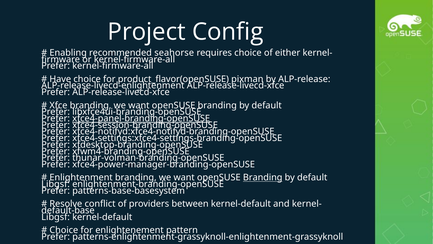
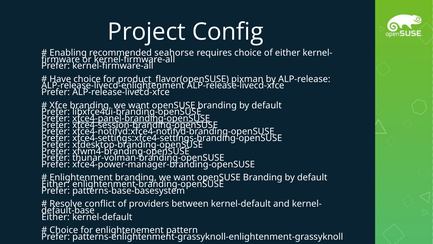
Branding at (263, 177) underline: present -> none
Libgsf at (56, 184): Libgsf -> Either
Libgsf at (56, 217): Libgsf -> Either
